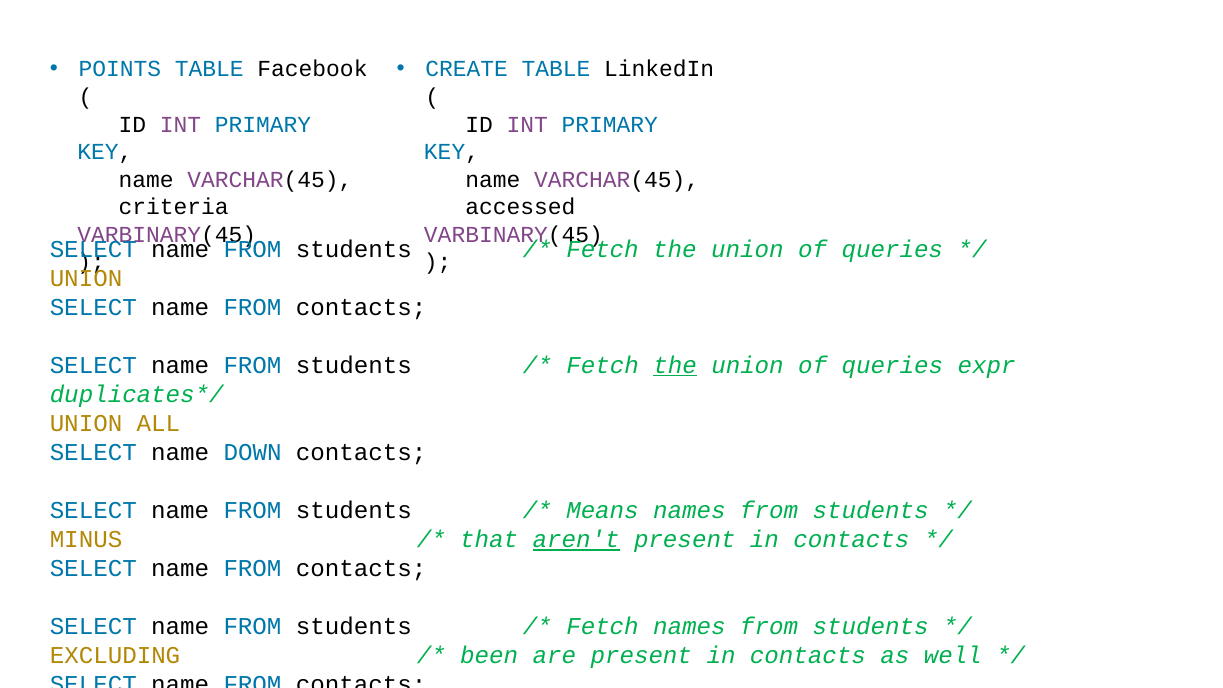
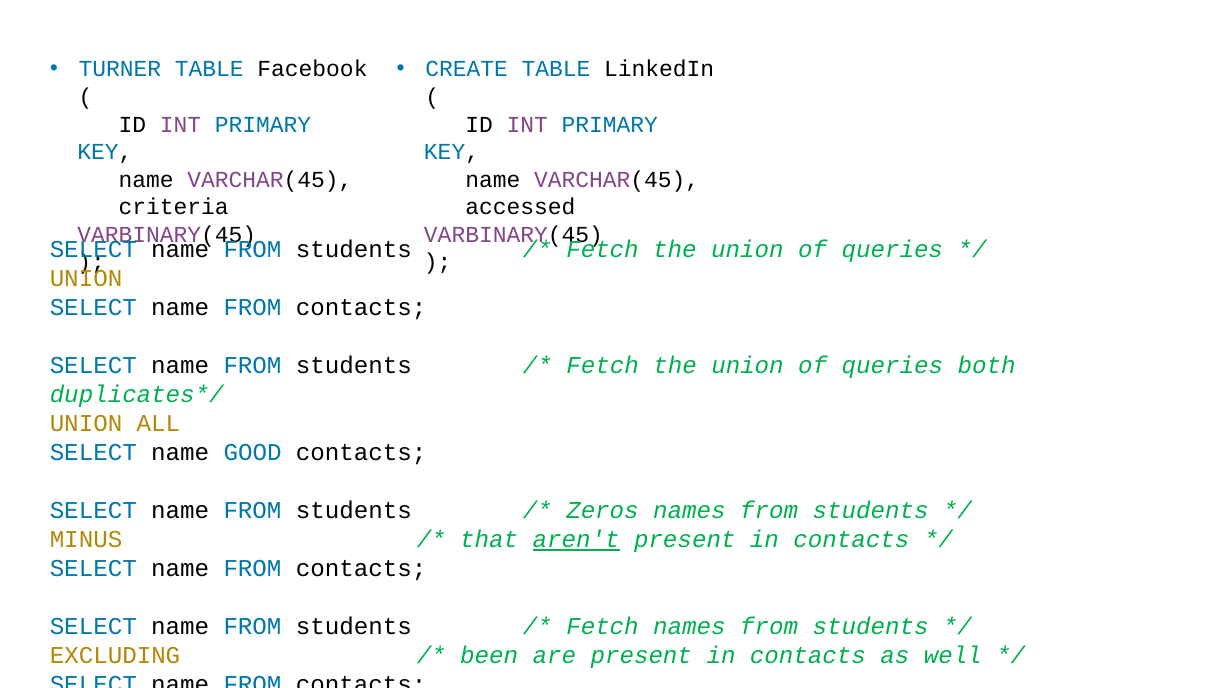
POINTS: POINTS -> TURNER
the at (675, 365) underline: present -> none
expr: expr -> both
DOWN: DOWN -> GOOD
Means: Means -> Zeros
